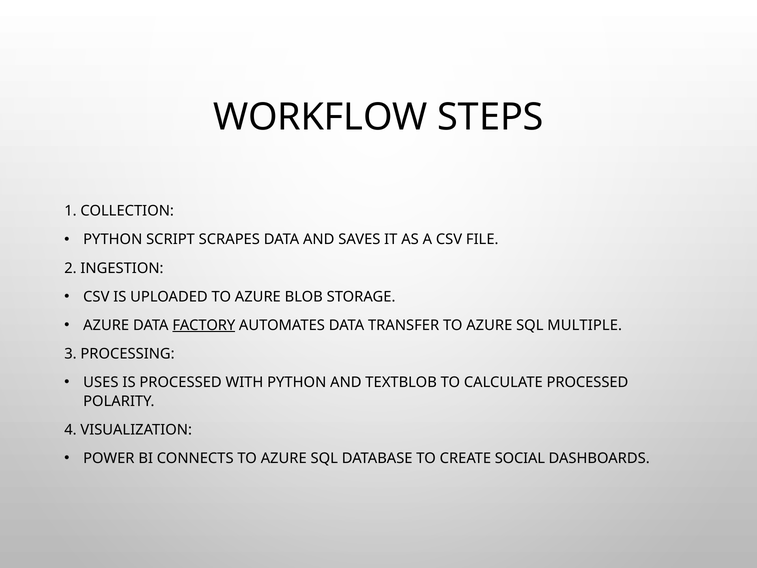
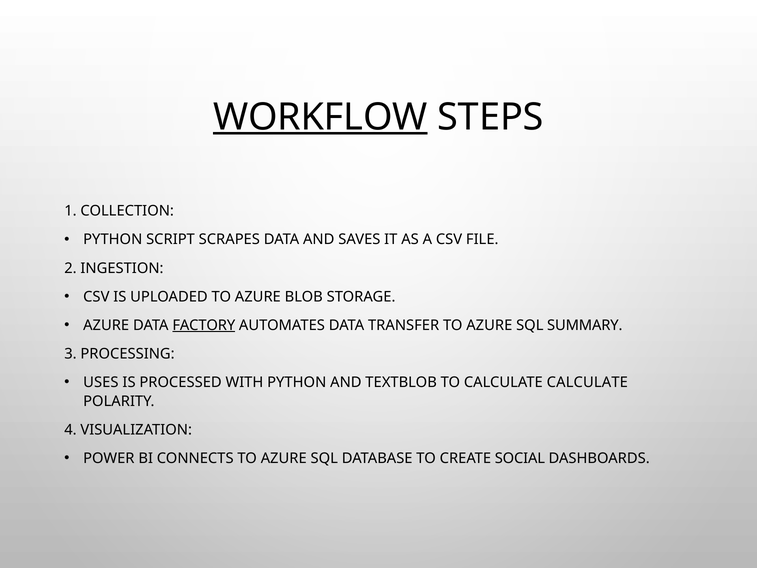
WORKFLOW underline: none -> present
MULTIPLE: MULTIPLE -> SUMMARY
CALCULATE PROCESSED: PROCESSED -> CALCULATE
